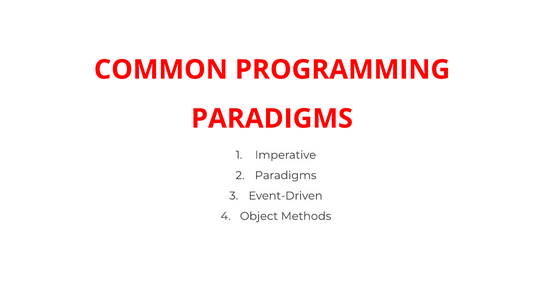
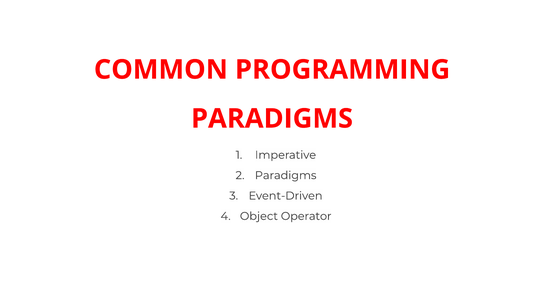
Methods: Methods -> Operator
